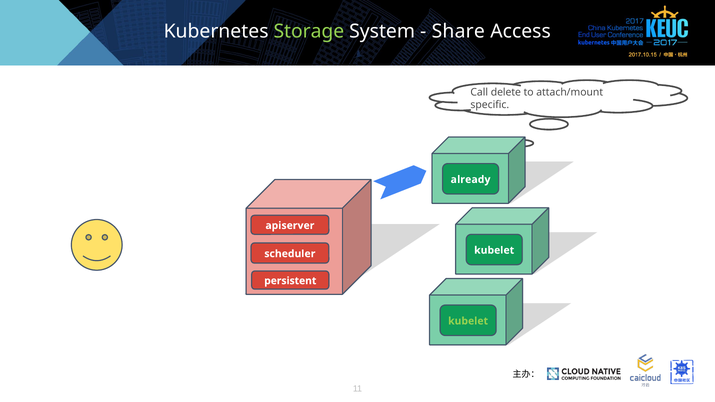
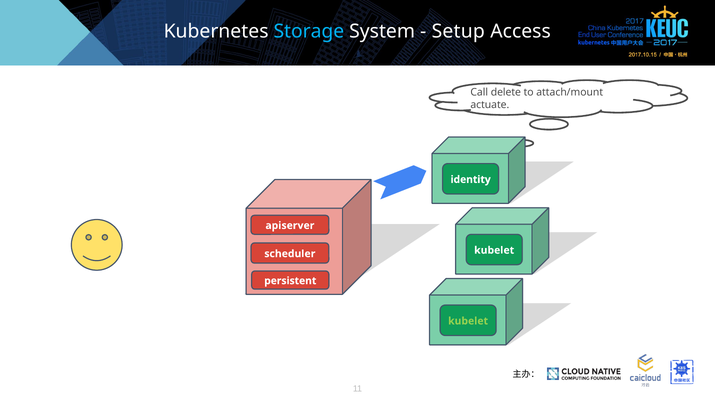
Storage colour: light green -> light blue
Share: Share -> Setup
specific: specific -> actuate
already: already -> identity
